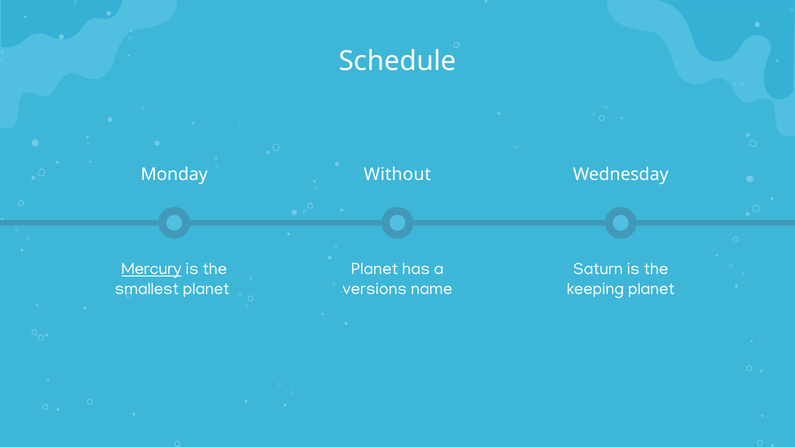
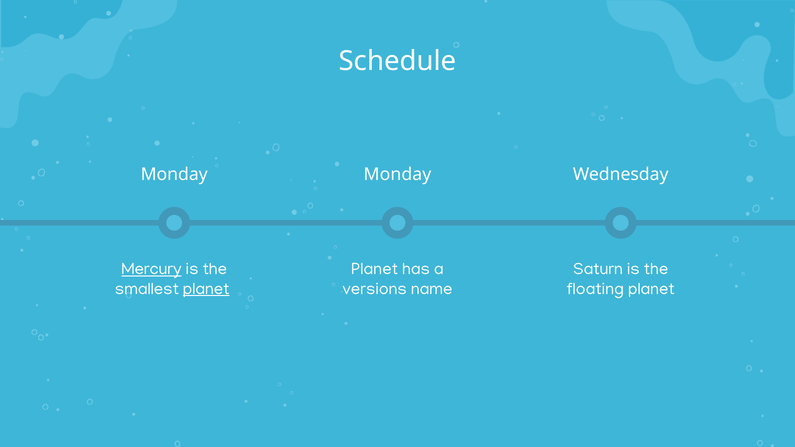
Without at (397, 174): Without -> Monday
planet at (206, 289) underline: none -> present
keeping: keeping -> floating
